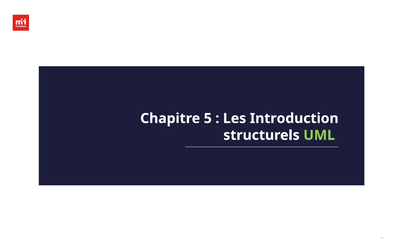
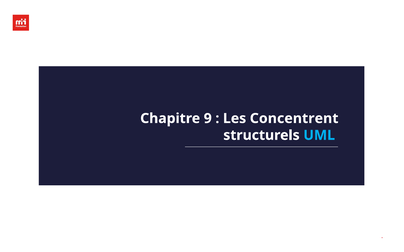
5: 5 -> 9
Introduction: Introduction -> Concentrent
UML colour: light green -> light blue
